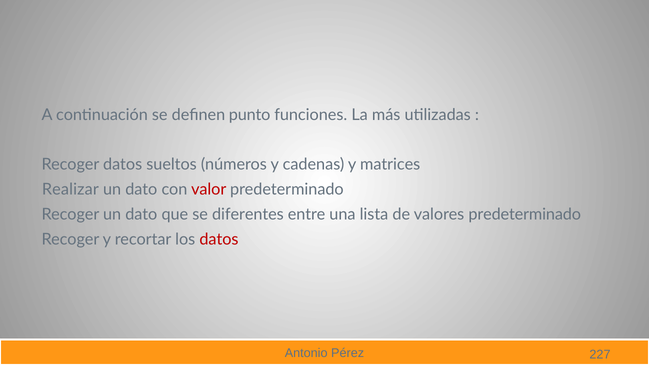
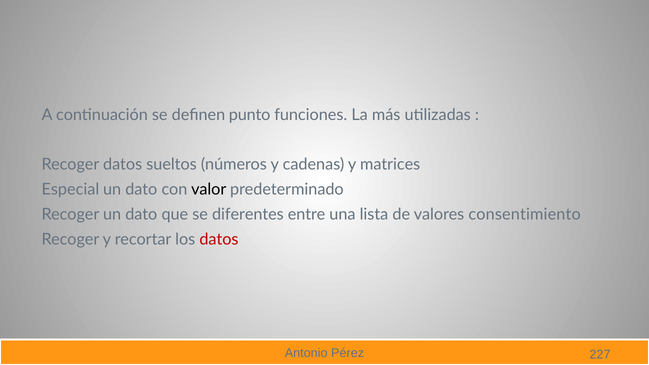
Realizar: Realizar -> Especial
valor colour: red -> black
valores predeterminado: predeterminado -> consentimiento
